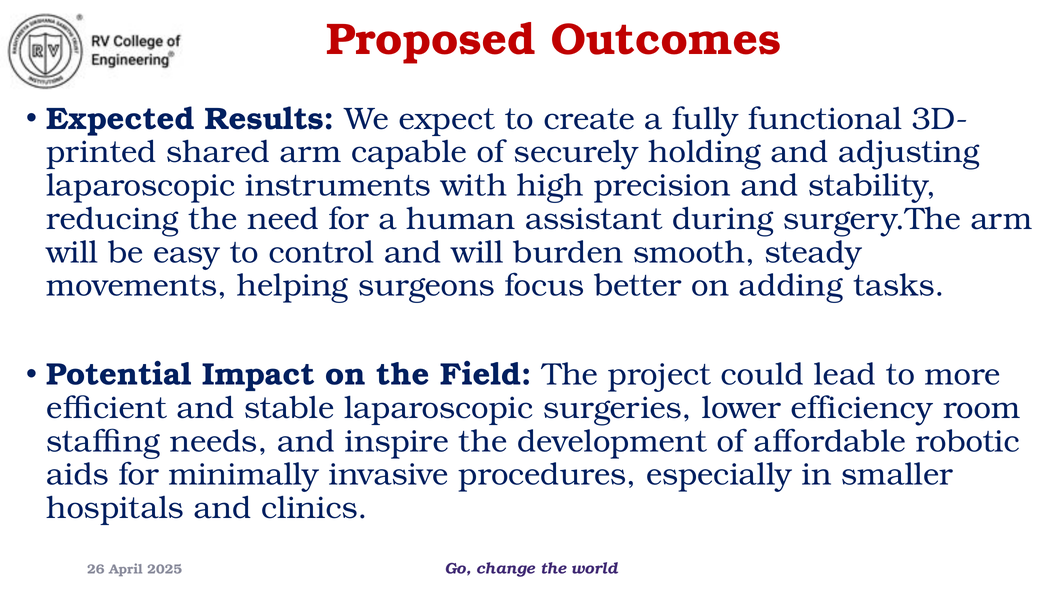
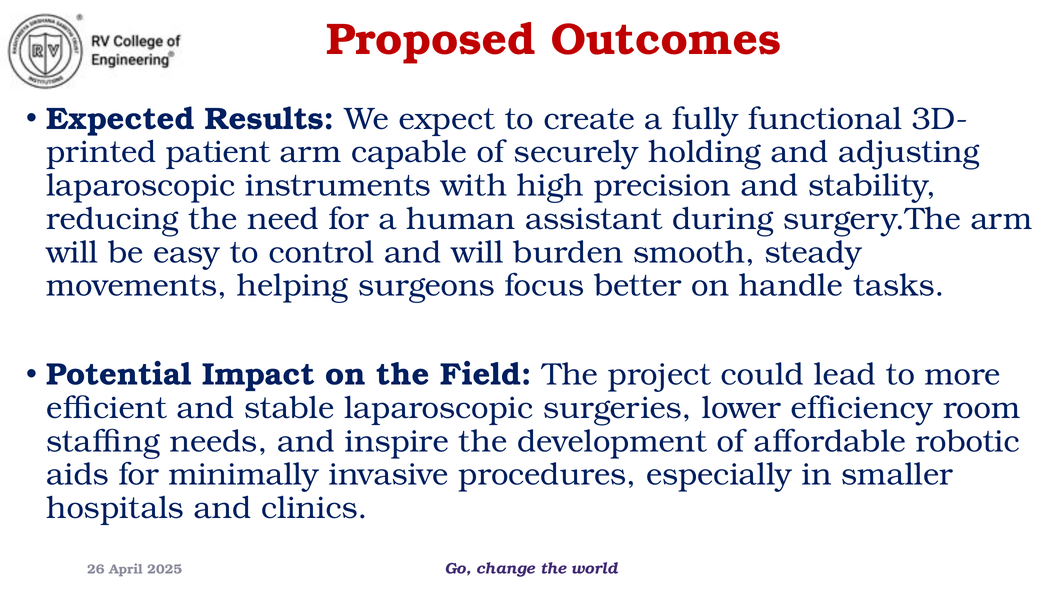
shared: shared -> patient
adding: adding -> handle
